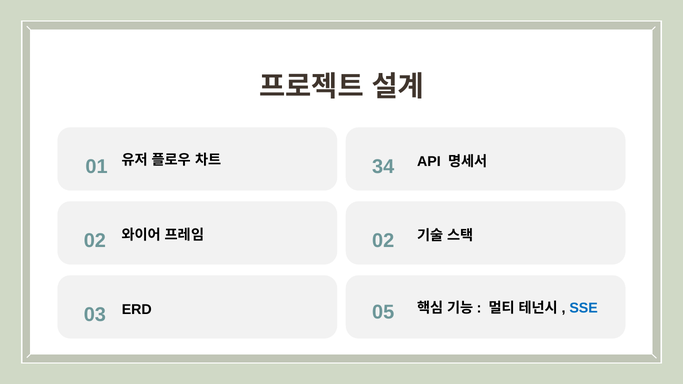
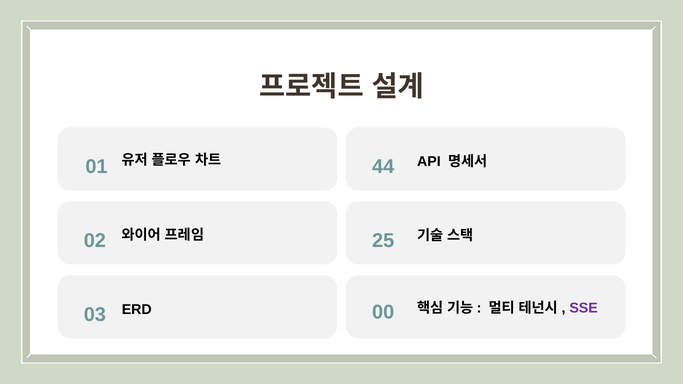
34: 34 -> 44
02 at (383, 241): 02 -> 25
05: 05 -> 00
SSE colour: blue -> purple
